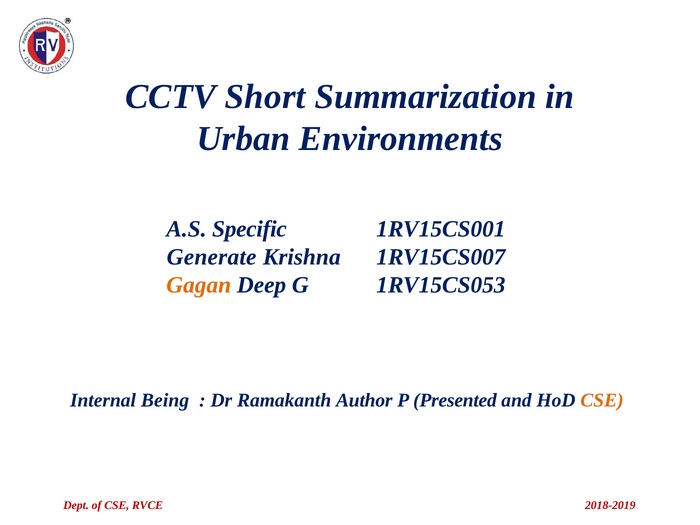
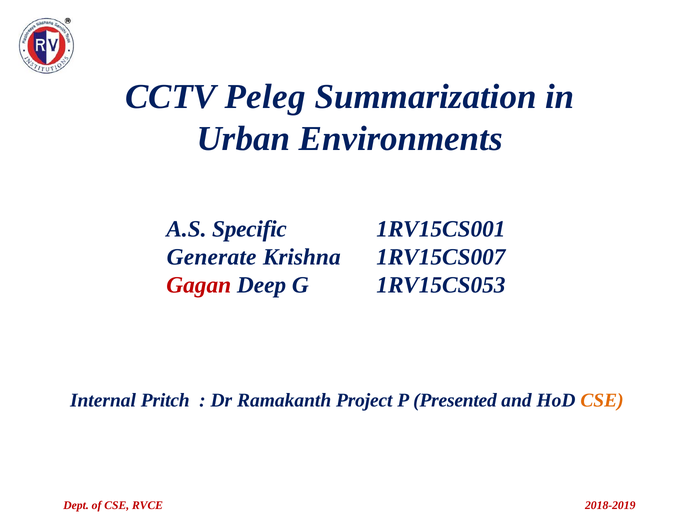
Short: Short -> Peleg
Gagan colour: orange -> red
Being: Being -> Pritch
Author: Author -> Project
